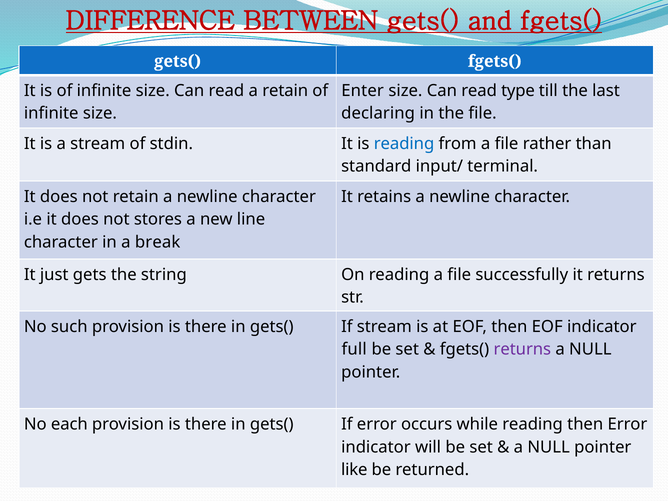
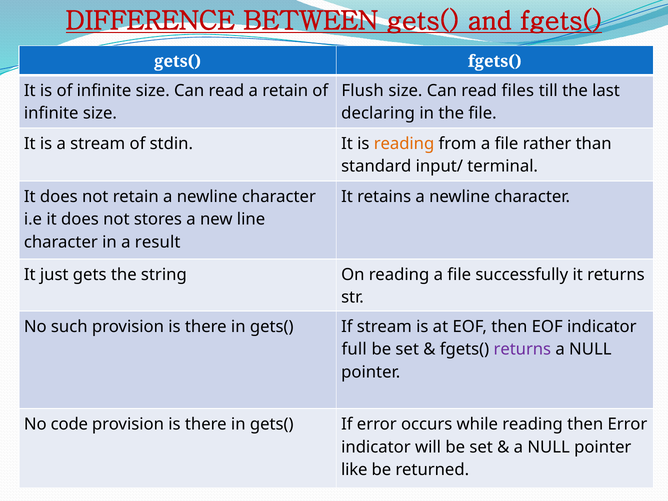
Enter: Enter -> Flush
type: type -> files
reading at (404, 144) colour: blue -> orange
break: break -> result
each: each -> code
